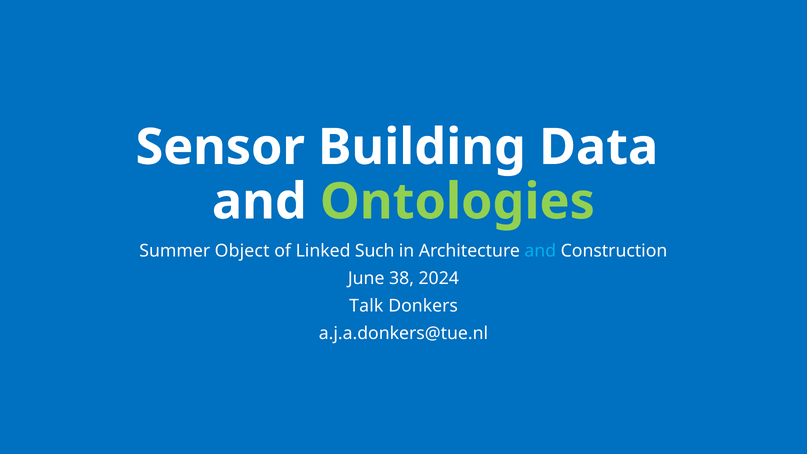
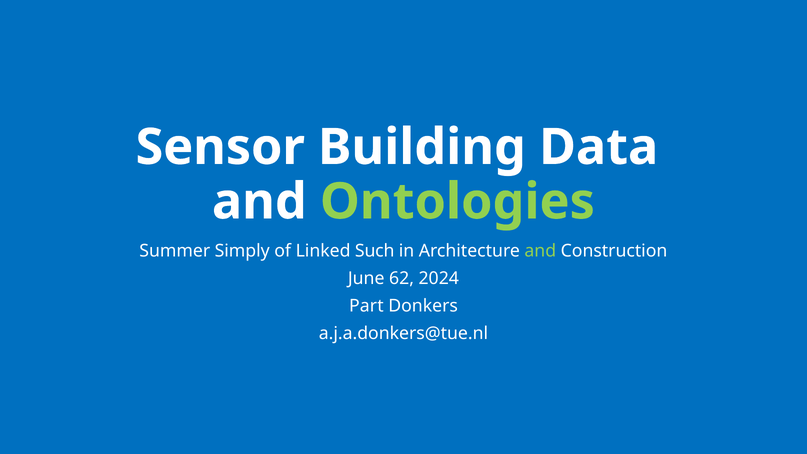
Object: Object -> Simply
and at (540, 251) colour: light blue -> light green
38: 38 -> 62
Talk: Talk -> Part
